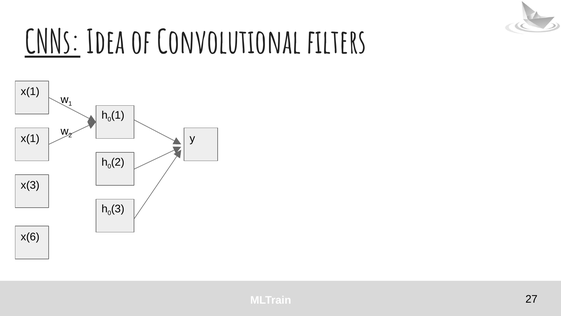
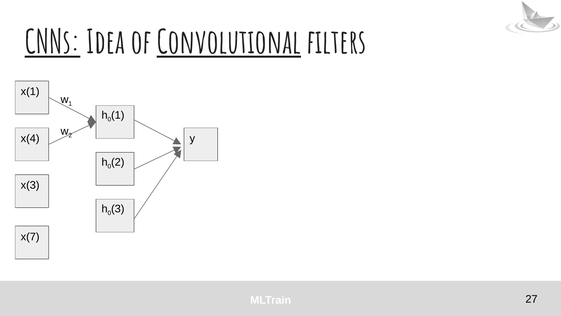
Convolutional underline: none -> present
x(1 at (30, 138): x(1 -> x(4
x(6: x(6 -> x(7
